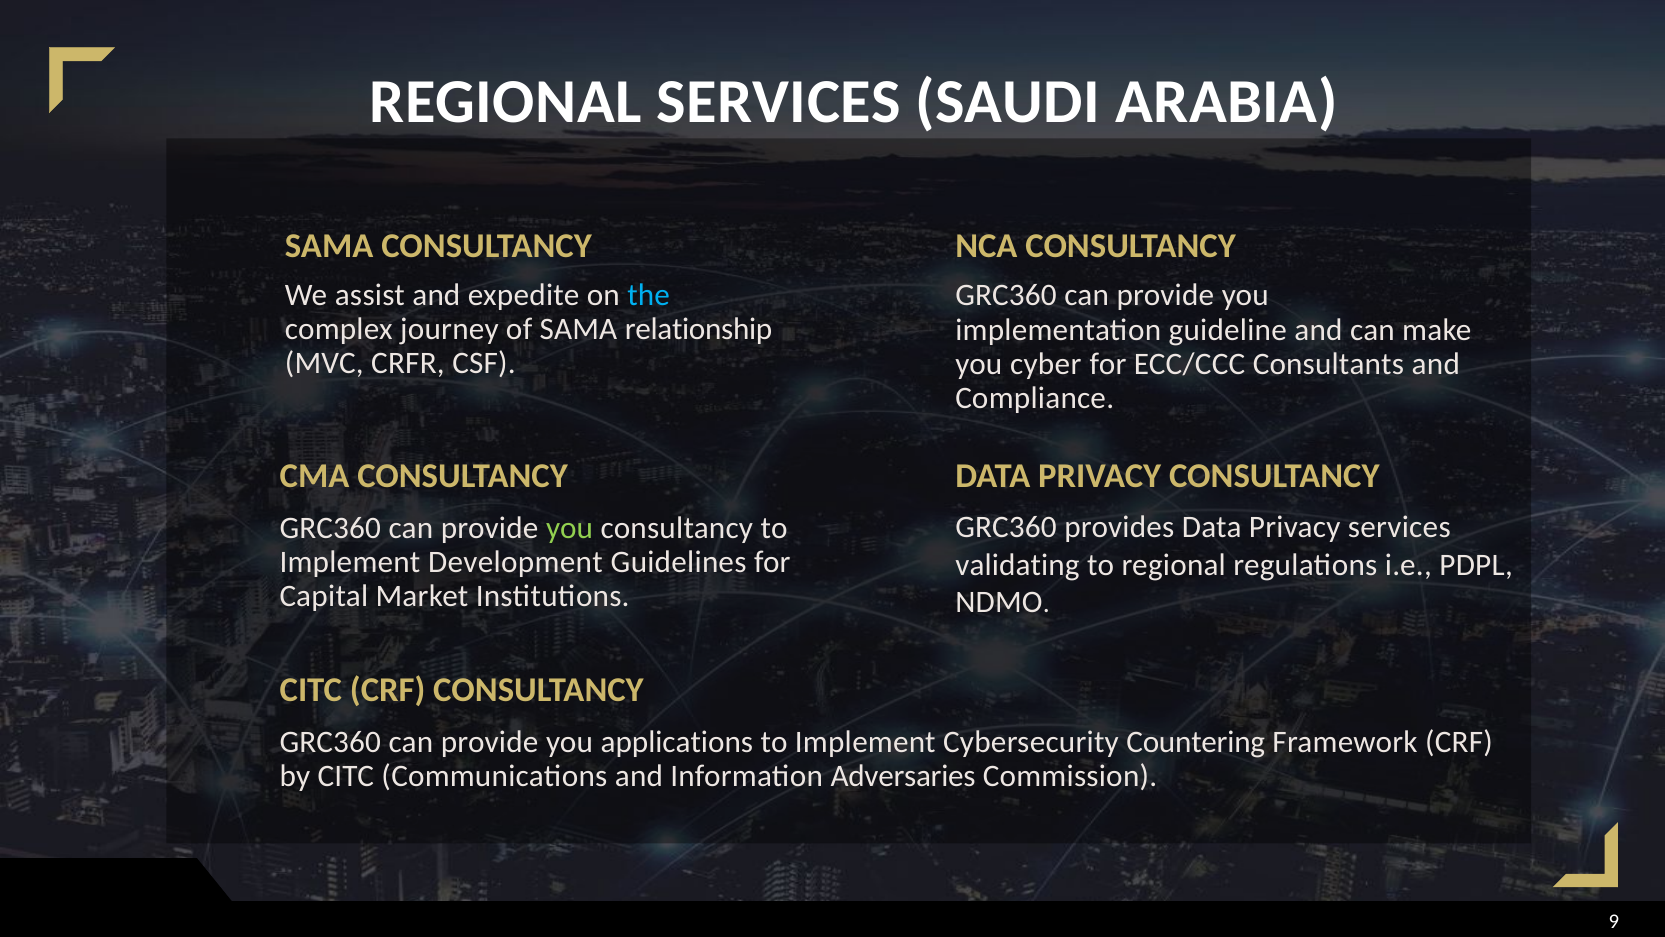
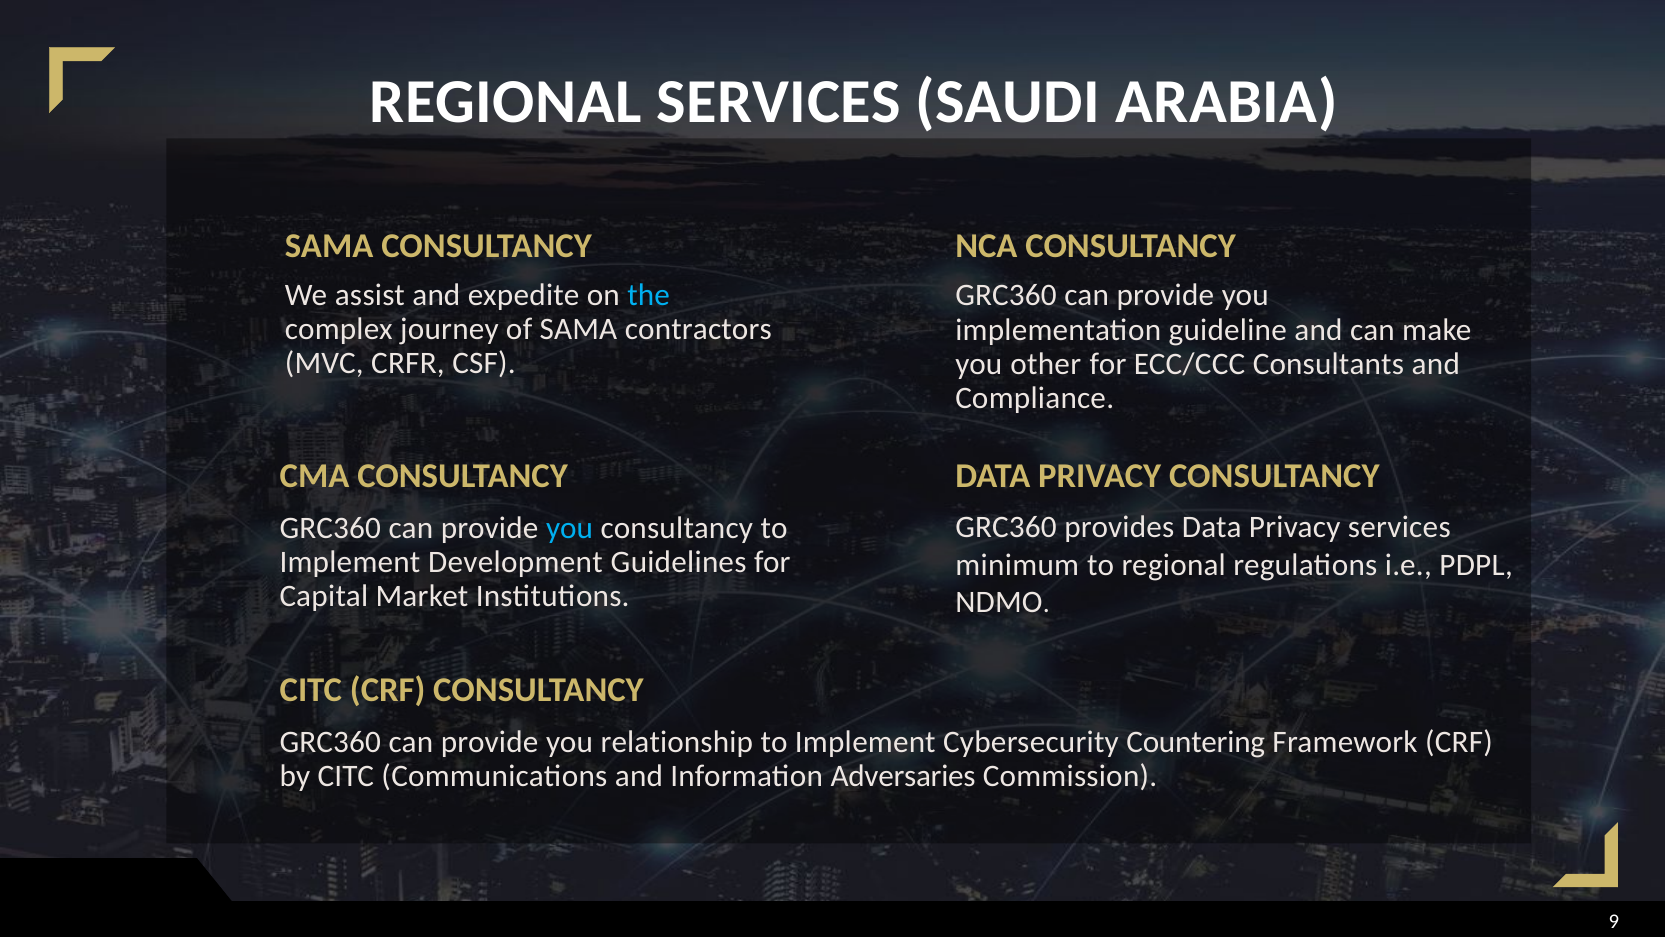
relationship: relationship -> contractors
cyber: cyber -> other
you at (570, 528) colour: light green -> light blue
validating: validating -> minimum
applications: applications -> relationship
